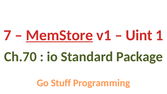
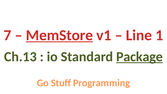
Uint: Uint -> Line
Ch.70: Ch.70 -> Ch.13
Package underline: none -> present
